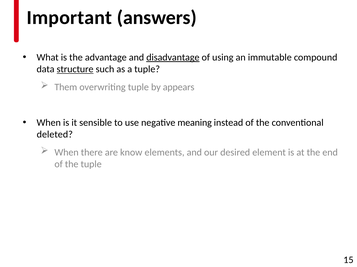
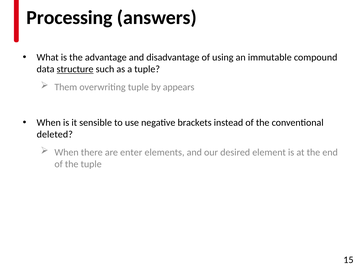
Important: Important -> Processing
disadvantage underline: present -> none
meaning: meaning -> brackets
know: know -> enter
